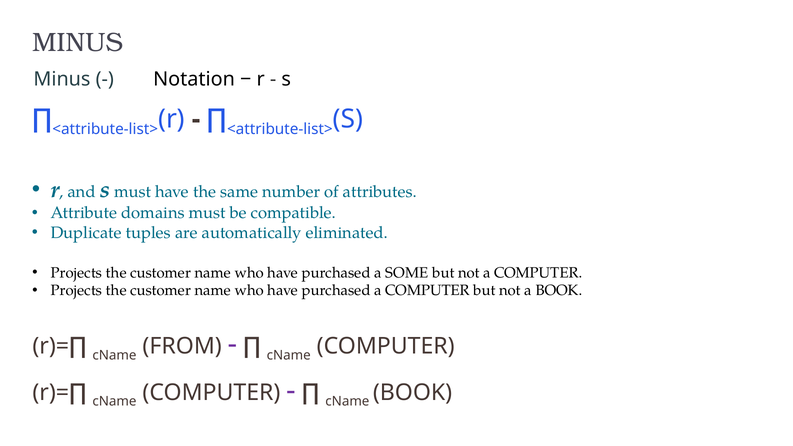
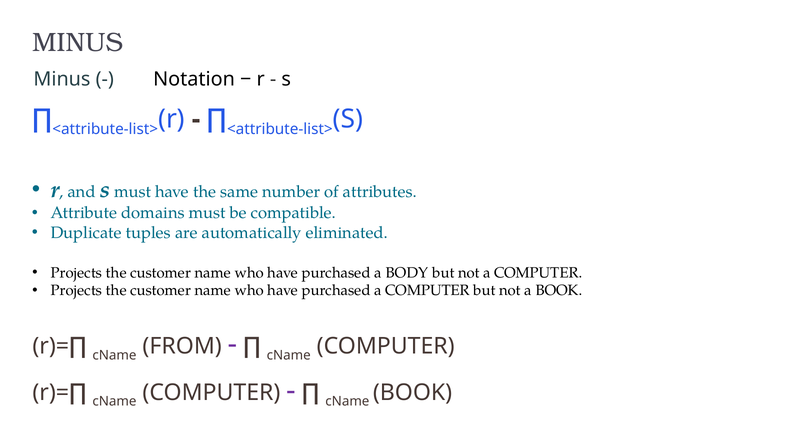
SOME: SOME -> BODY
